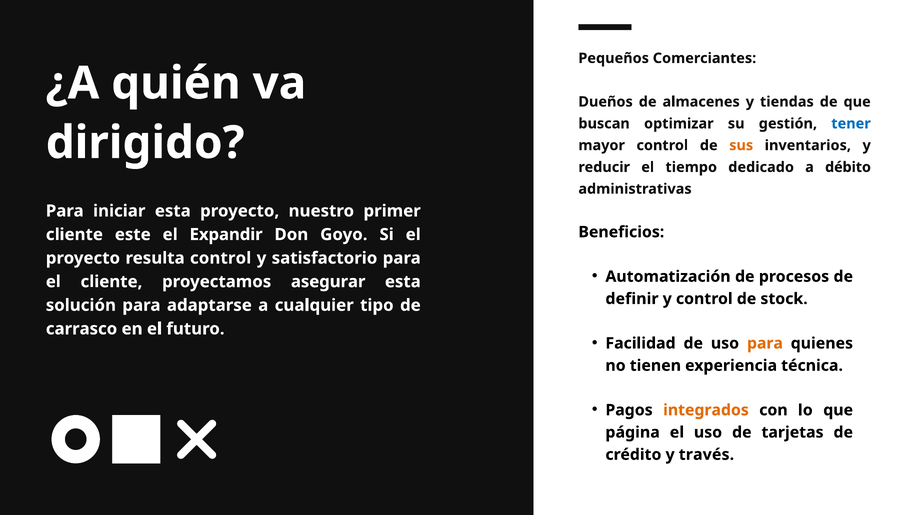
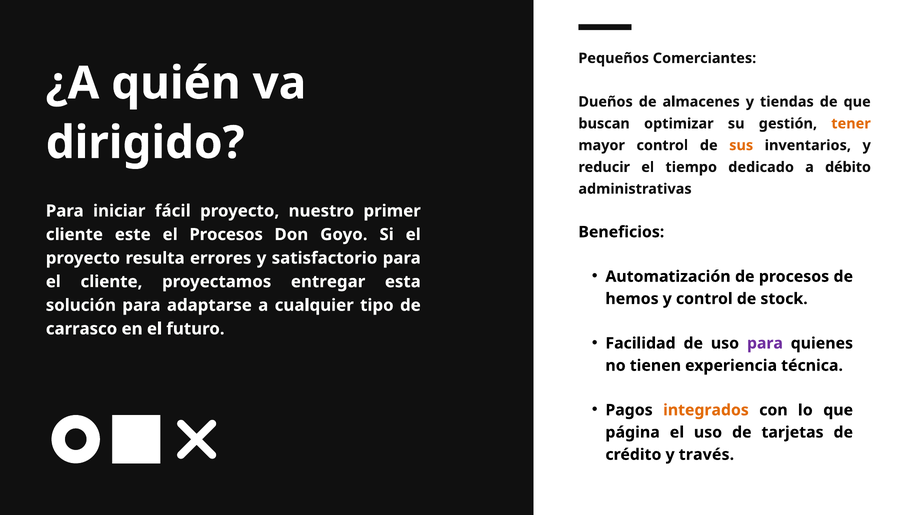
tener colour: blue -> orange
iniciar esta: esta -> fácil
el Expandir: Expandir -> Procesos
resulta control: control -> errores
asegurar: asegurar -> entregar
definir: definir -> hemos
para at (765, 343) colour: orange -> purple
